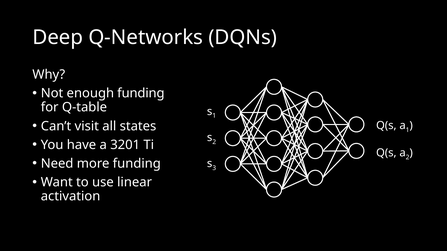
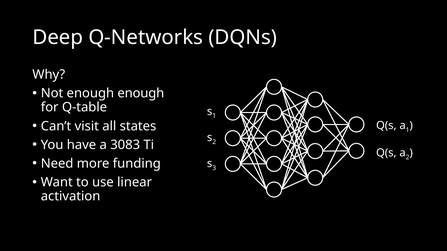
enough funding: funding -> enough
3201: 3201 -> 3083
